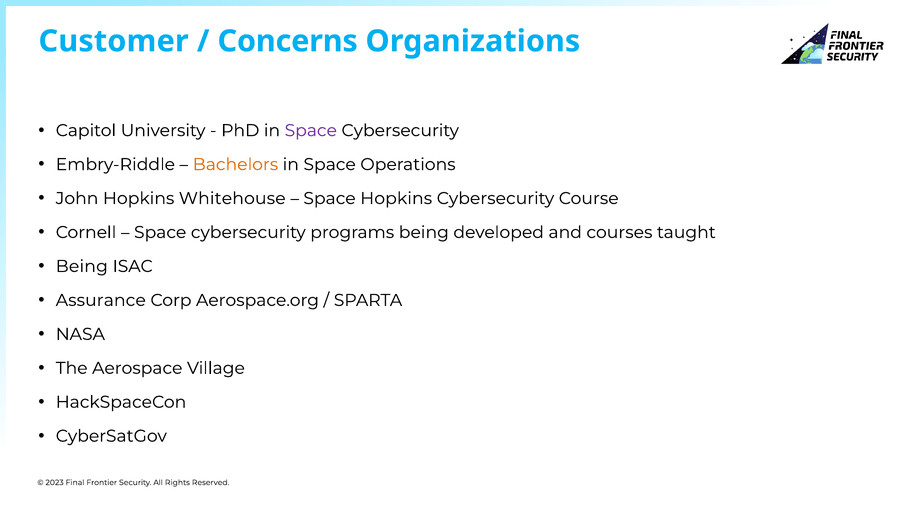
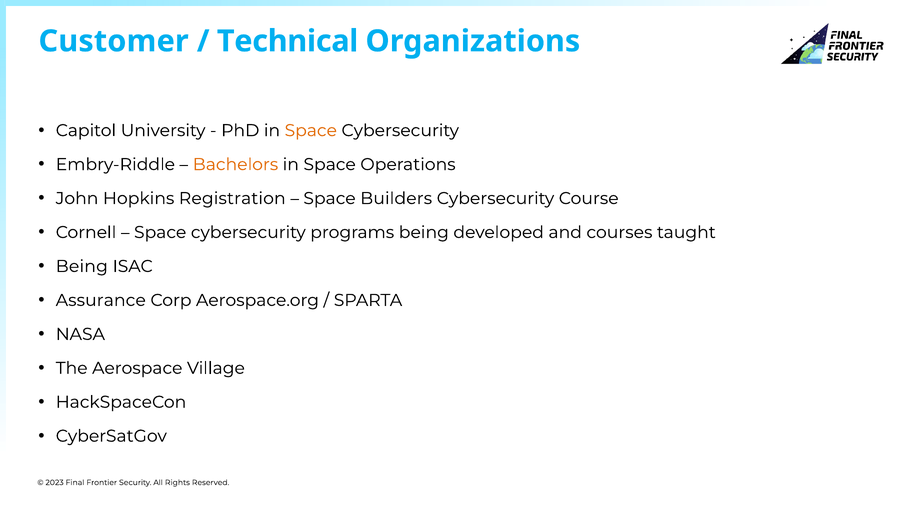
Concerns: Concerns -> Technical
Space at (311, 130) colour: purple -> orange
Whitehouse: Whitehouse -> Registration
Space Hopkins: Hopkins -> Builders
